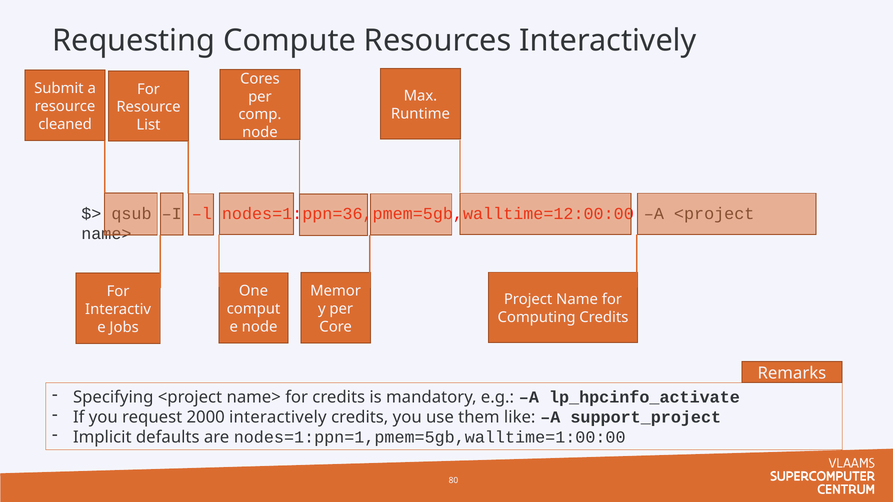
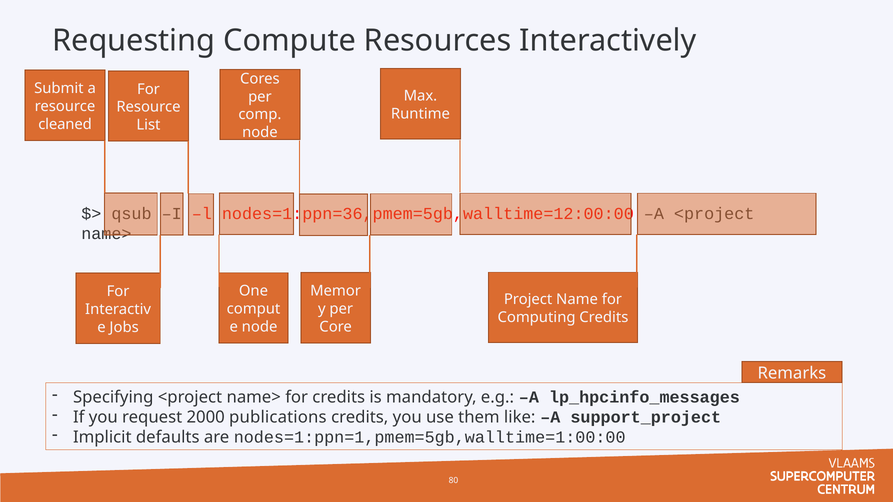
lp_hpcinfo_activate: lp_hpcinfo_activate -> lp_hpcinfo_messages
2000 interactively: interactively -> publications
